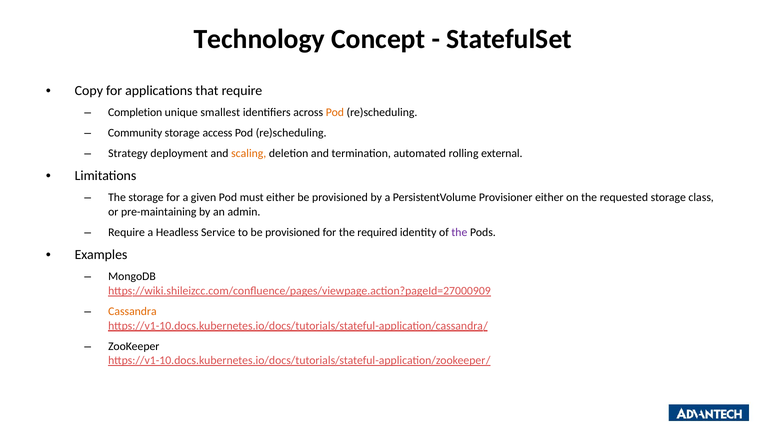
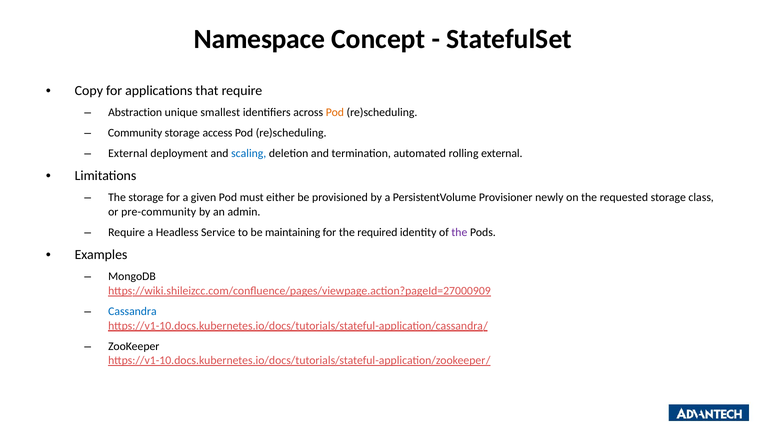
Technology: Technology -> Namespace
Completion: Completion -> Abstraction
Strategy at (128, 153): Strategy -> External
scaling colour: orange -> blue
Provisioner either: either -> newly
pre-maintaining: pre-maintaining -> pre-community
to be provisioned: provisioned -> maintaining
Cassandra colour: orange -> blue
